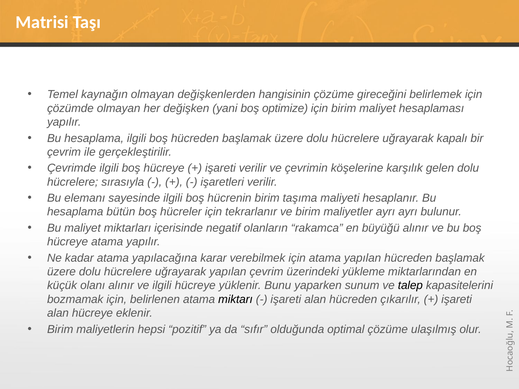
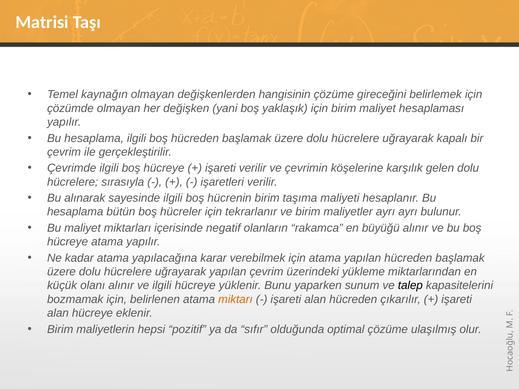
optimize: optimize -> yaklaşık
elemanı: elemanı -> alınarak
miktarı colour: black -> orange
